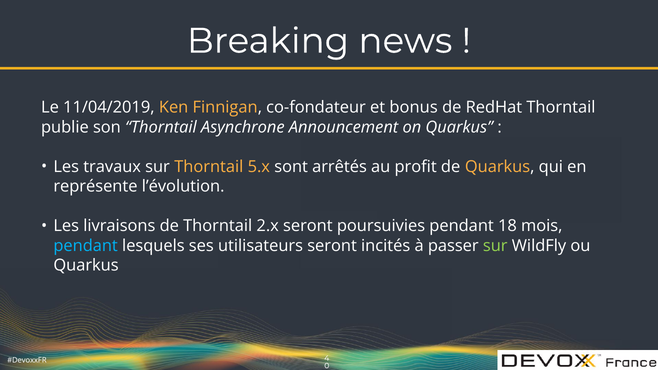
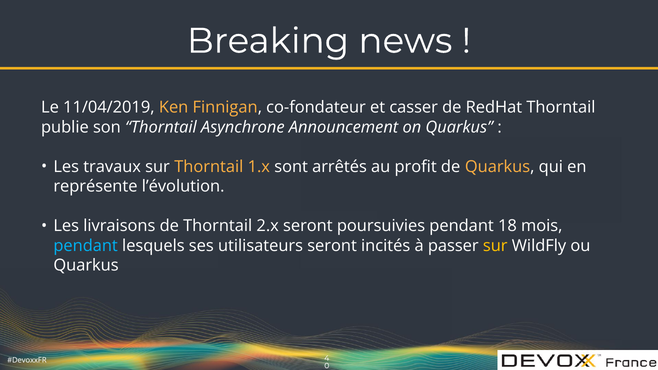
bonus: bonus -> casser
5.x: 5.x -> 1.x
sur at (495, 246) colour: light green -> yellow
